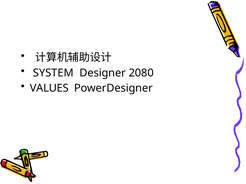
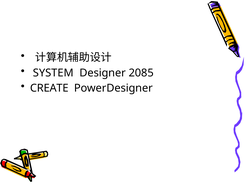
2080: 2080 -> 2085
VALUES: VALUES -> CREATE
